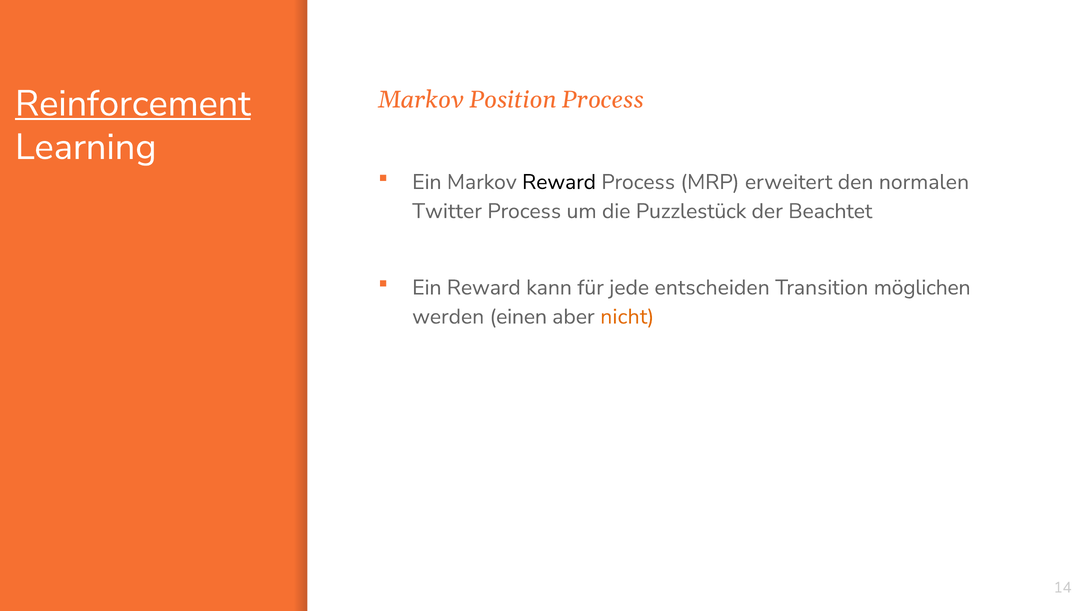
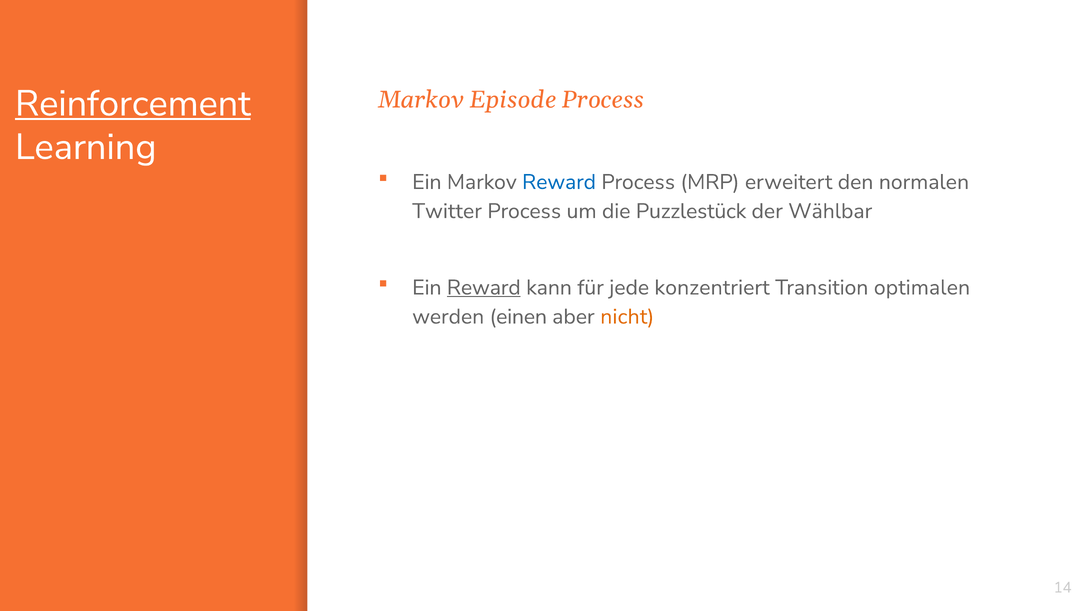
Position: Position -> Episode
Reward at (559, 182) colour: black -> blue
Beachtet: Beachtet -> Wählbar
Reward at (484, 288) underline: none -> present
entscheiden: entscheiden -> konzentriert
möglichen: möglichen -> optimalen
